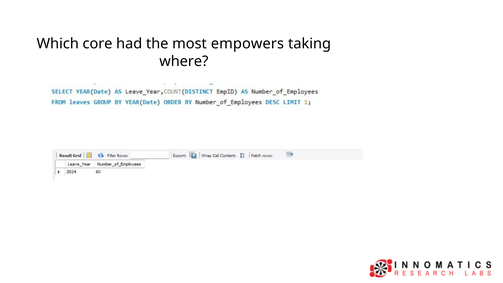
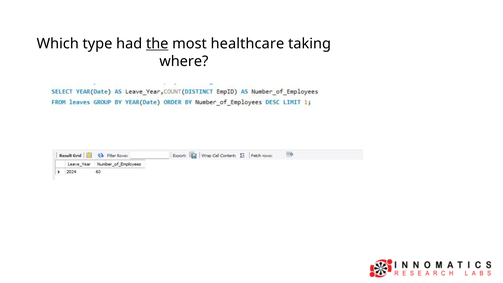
core: core -> type
the underline: none -> present
empowers: empowers -> healthcare
